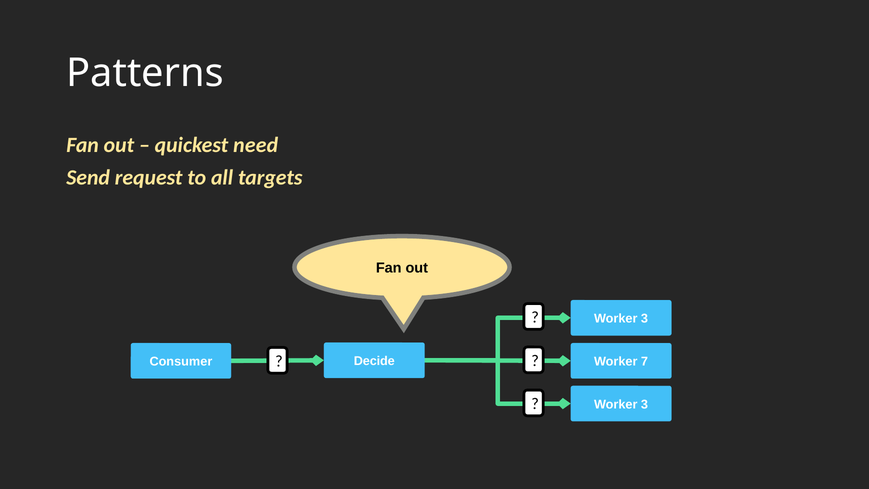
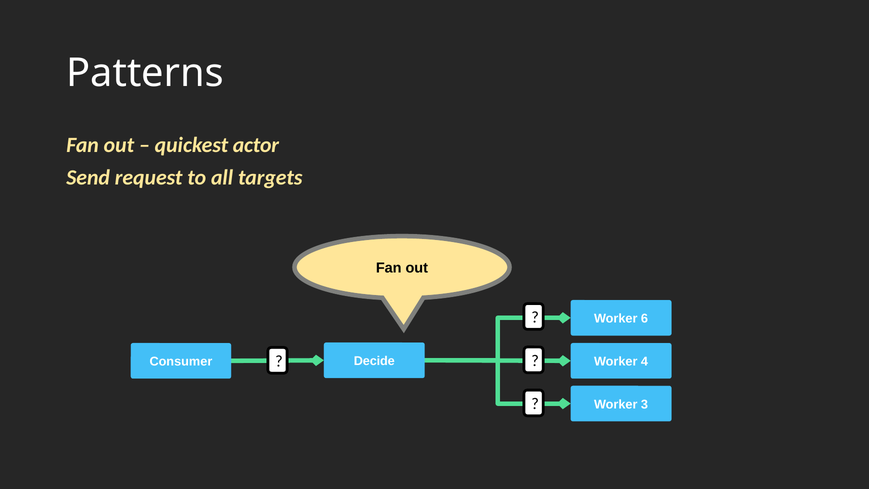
need: need -> actor
3 at (645, 319): 3 -> 6
7: 7 -> 4
